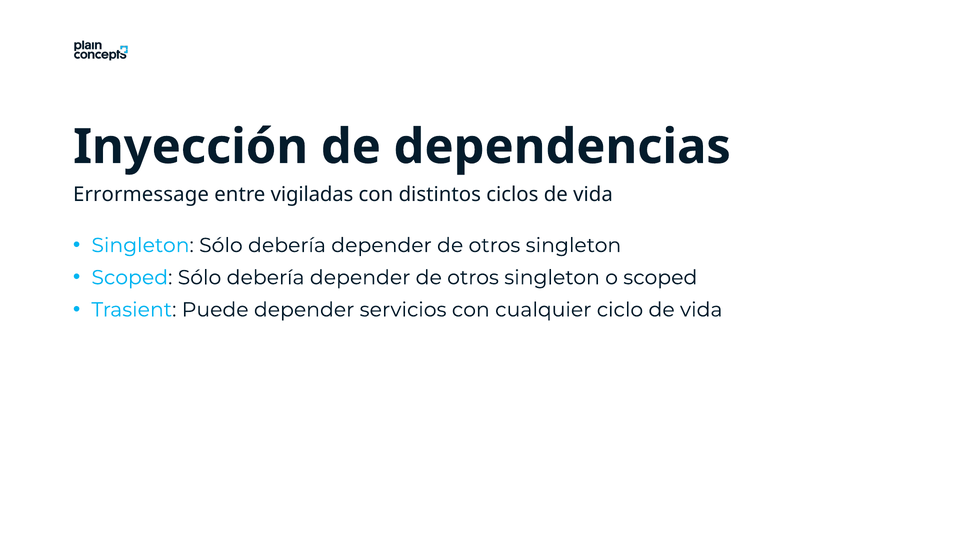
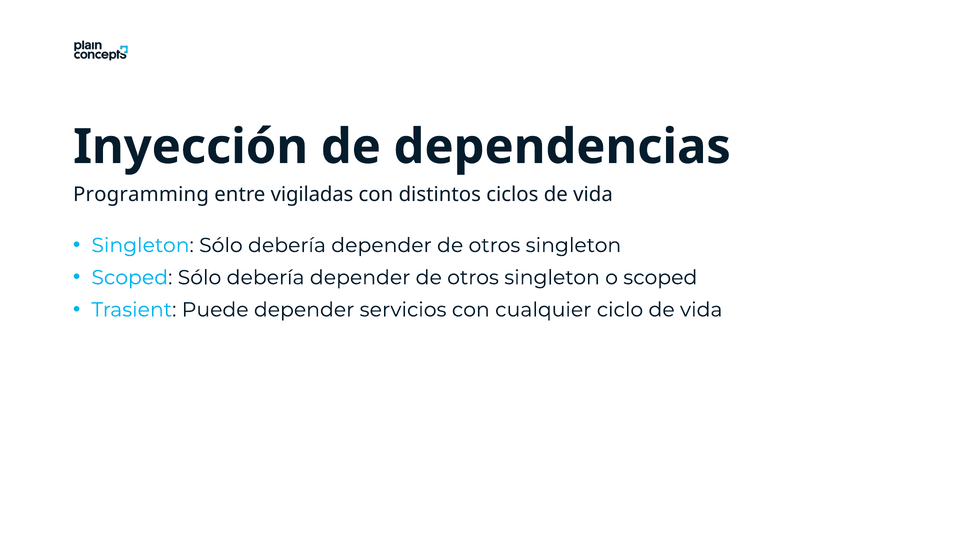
Errormessage: Errormessage -> Programming
